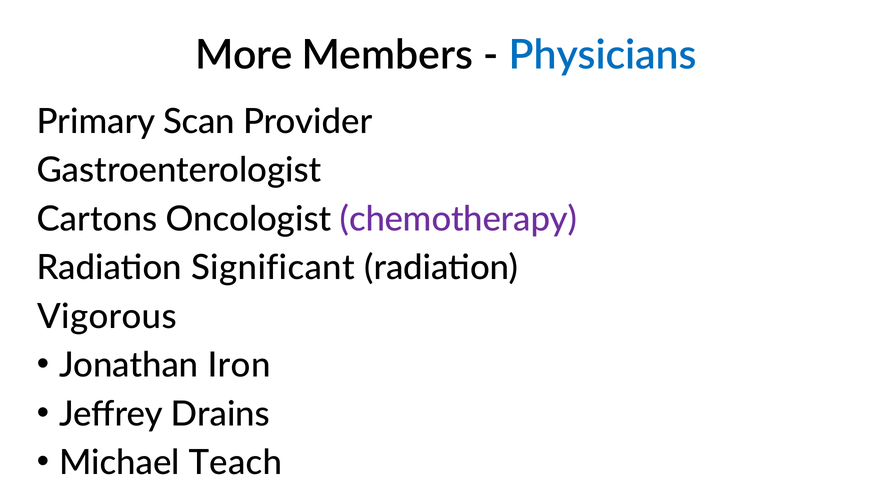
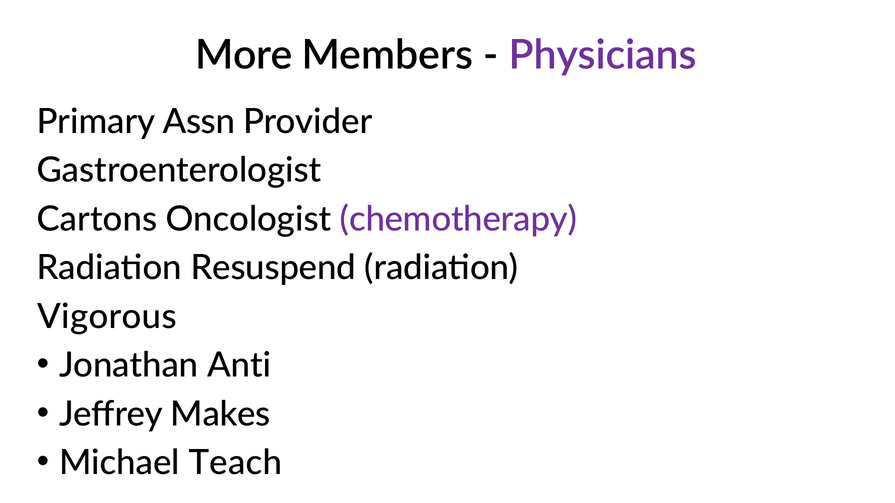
Physicians colour: blue -> purple
Scan: Scan -> Assn
Significant: Significant -> Resuspend
Iron: Iron -> Anti
Drains: Drains -> Makes
